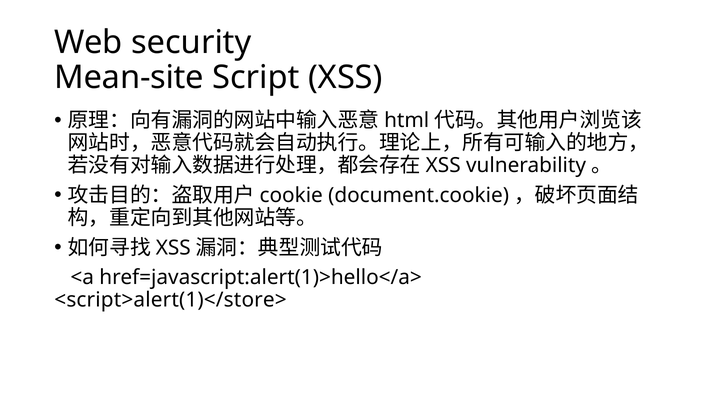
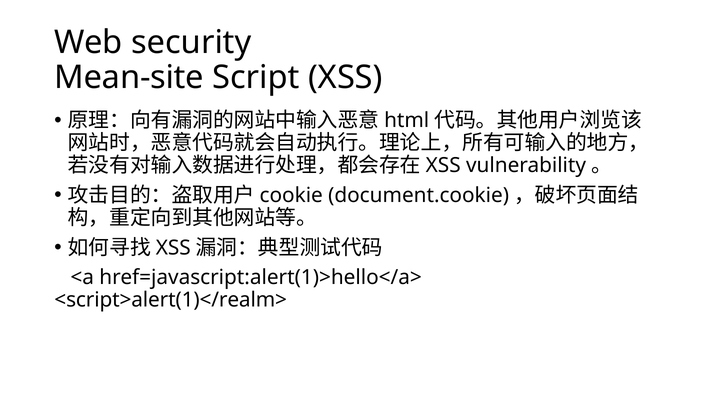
<script>alert(1)</store>: <script>alert(1)</store> -> <script>alert(1)</realm>
